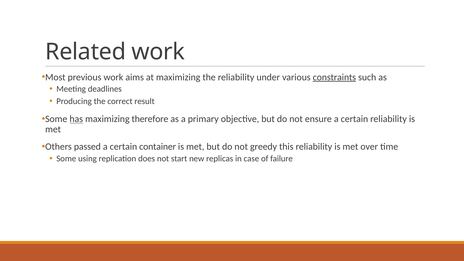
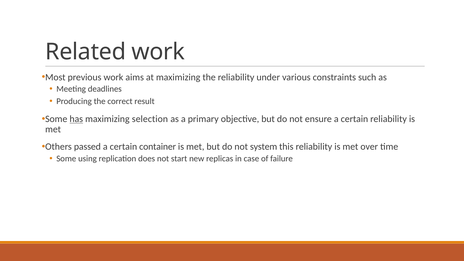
constraints underline: present -> none
therefore: therefore -> selection
greedy: greedy -> system
